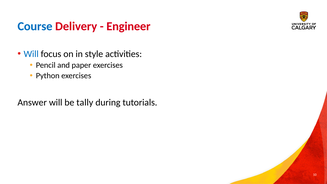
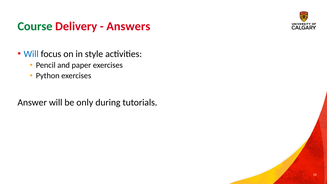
Course colour: blue -> green
Engineer: Engineer -> Answers
tally: tally -> only
